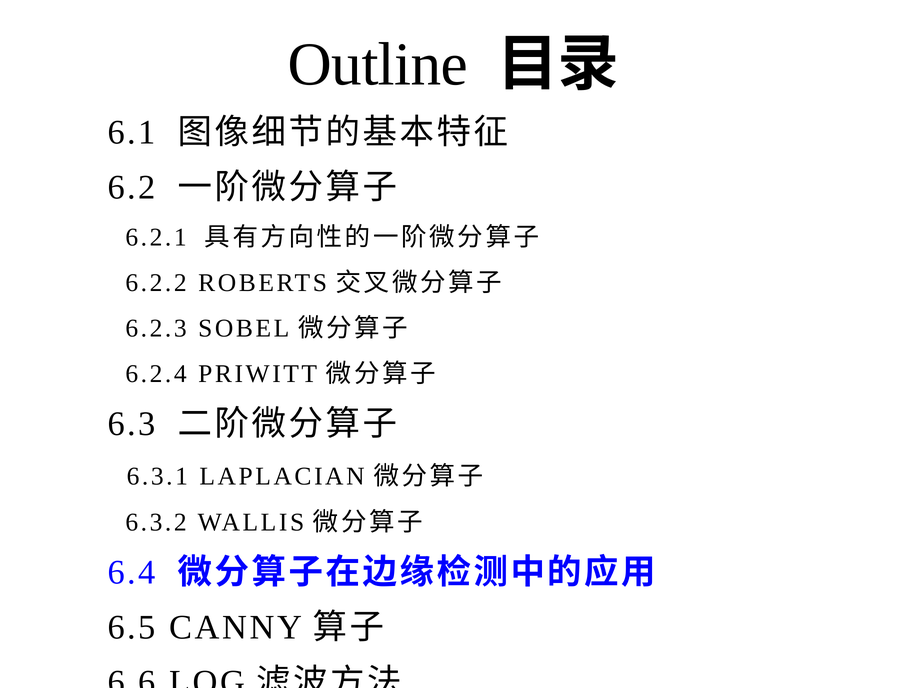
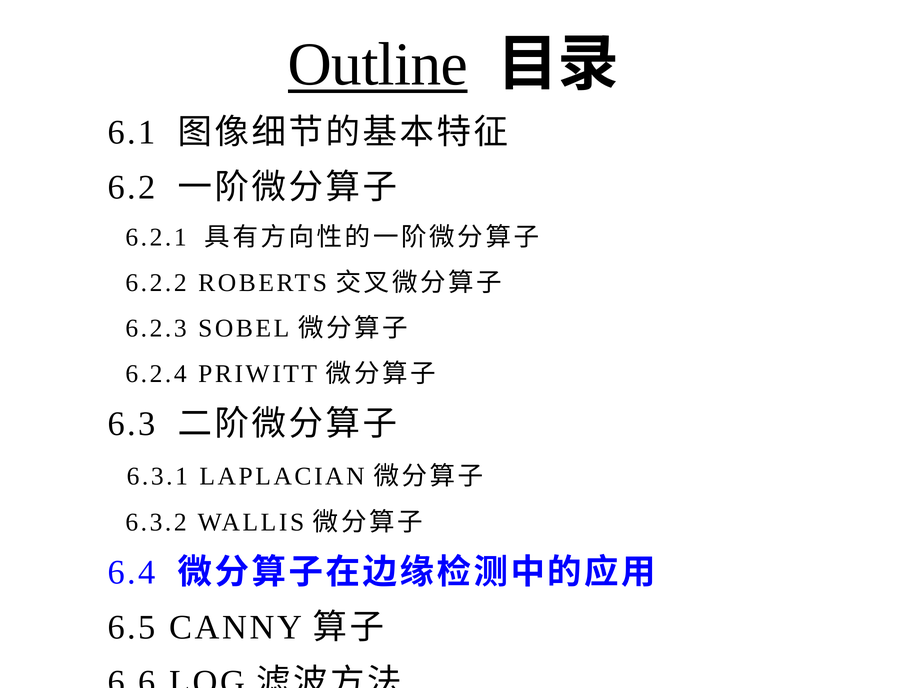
Outline underline: none -> present
